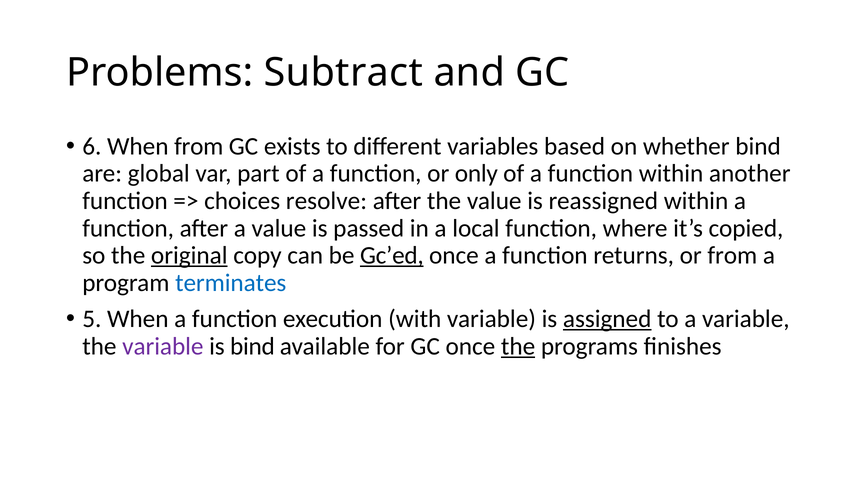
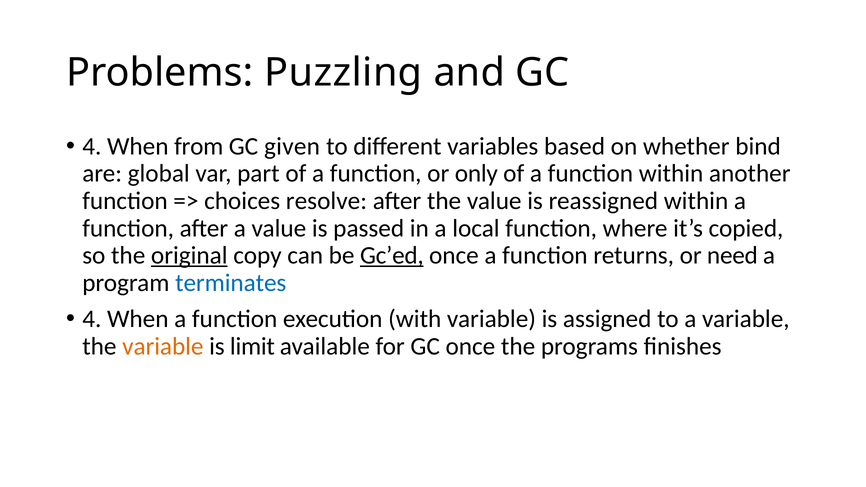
Subtract: Subtract -> Puzzling
6 at (92, 146): 6 -> 4
exists: exists -> given
or from: from -> need
5 at (92, 319): 5 -> 4
assigned underline: present -> none
variable at (163, 346) colour: purple -> orange
is bind: bind -> limit
the at (518, 346) underline: present -> none
